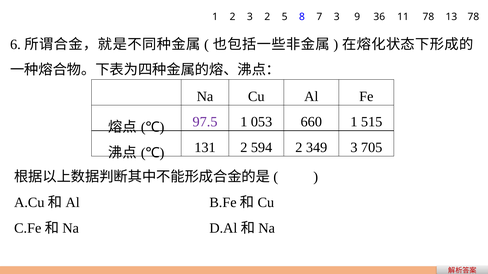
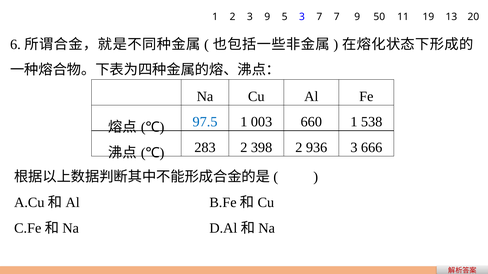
3 2: 2 -> 9
5 8: 8 -> 3
7 3: 3 -> 7
36: 36 -> 50
11 78: 78 -> 19
13 78: 78 -> 20
97.5 colour: purple -> blue
053: 053 -> 003
515: 515 -> 538
131: 131 -> 283
594: 594 -> 398
349: 349 -> 936
705: 705 -> 666
